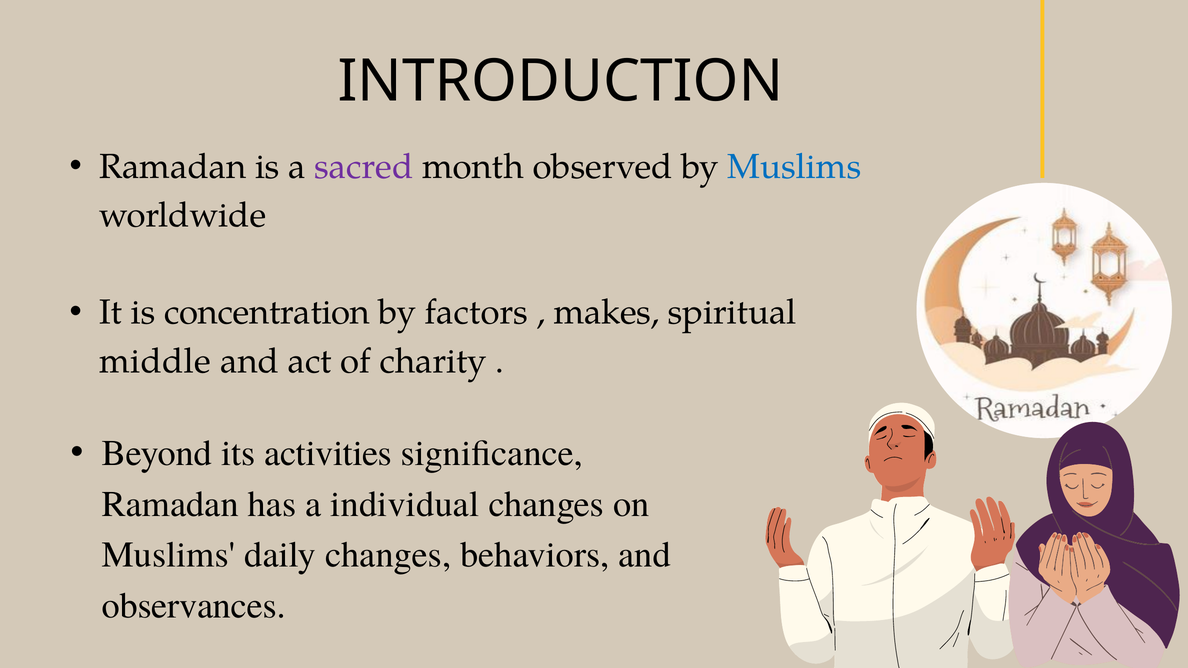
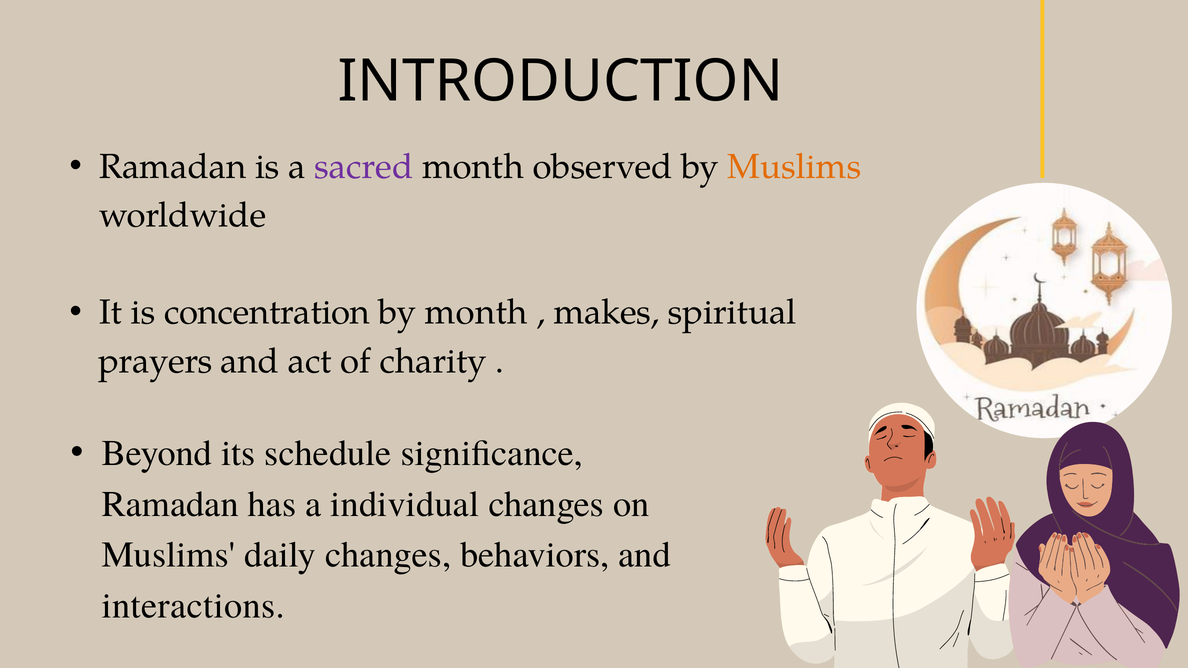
Muslims at (794, 167) colour: blue -> orange
by factors: factors -> month
middle: middle -> prayers
activities: activities -> schedule
observances: observances -> interactions
